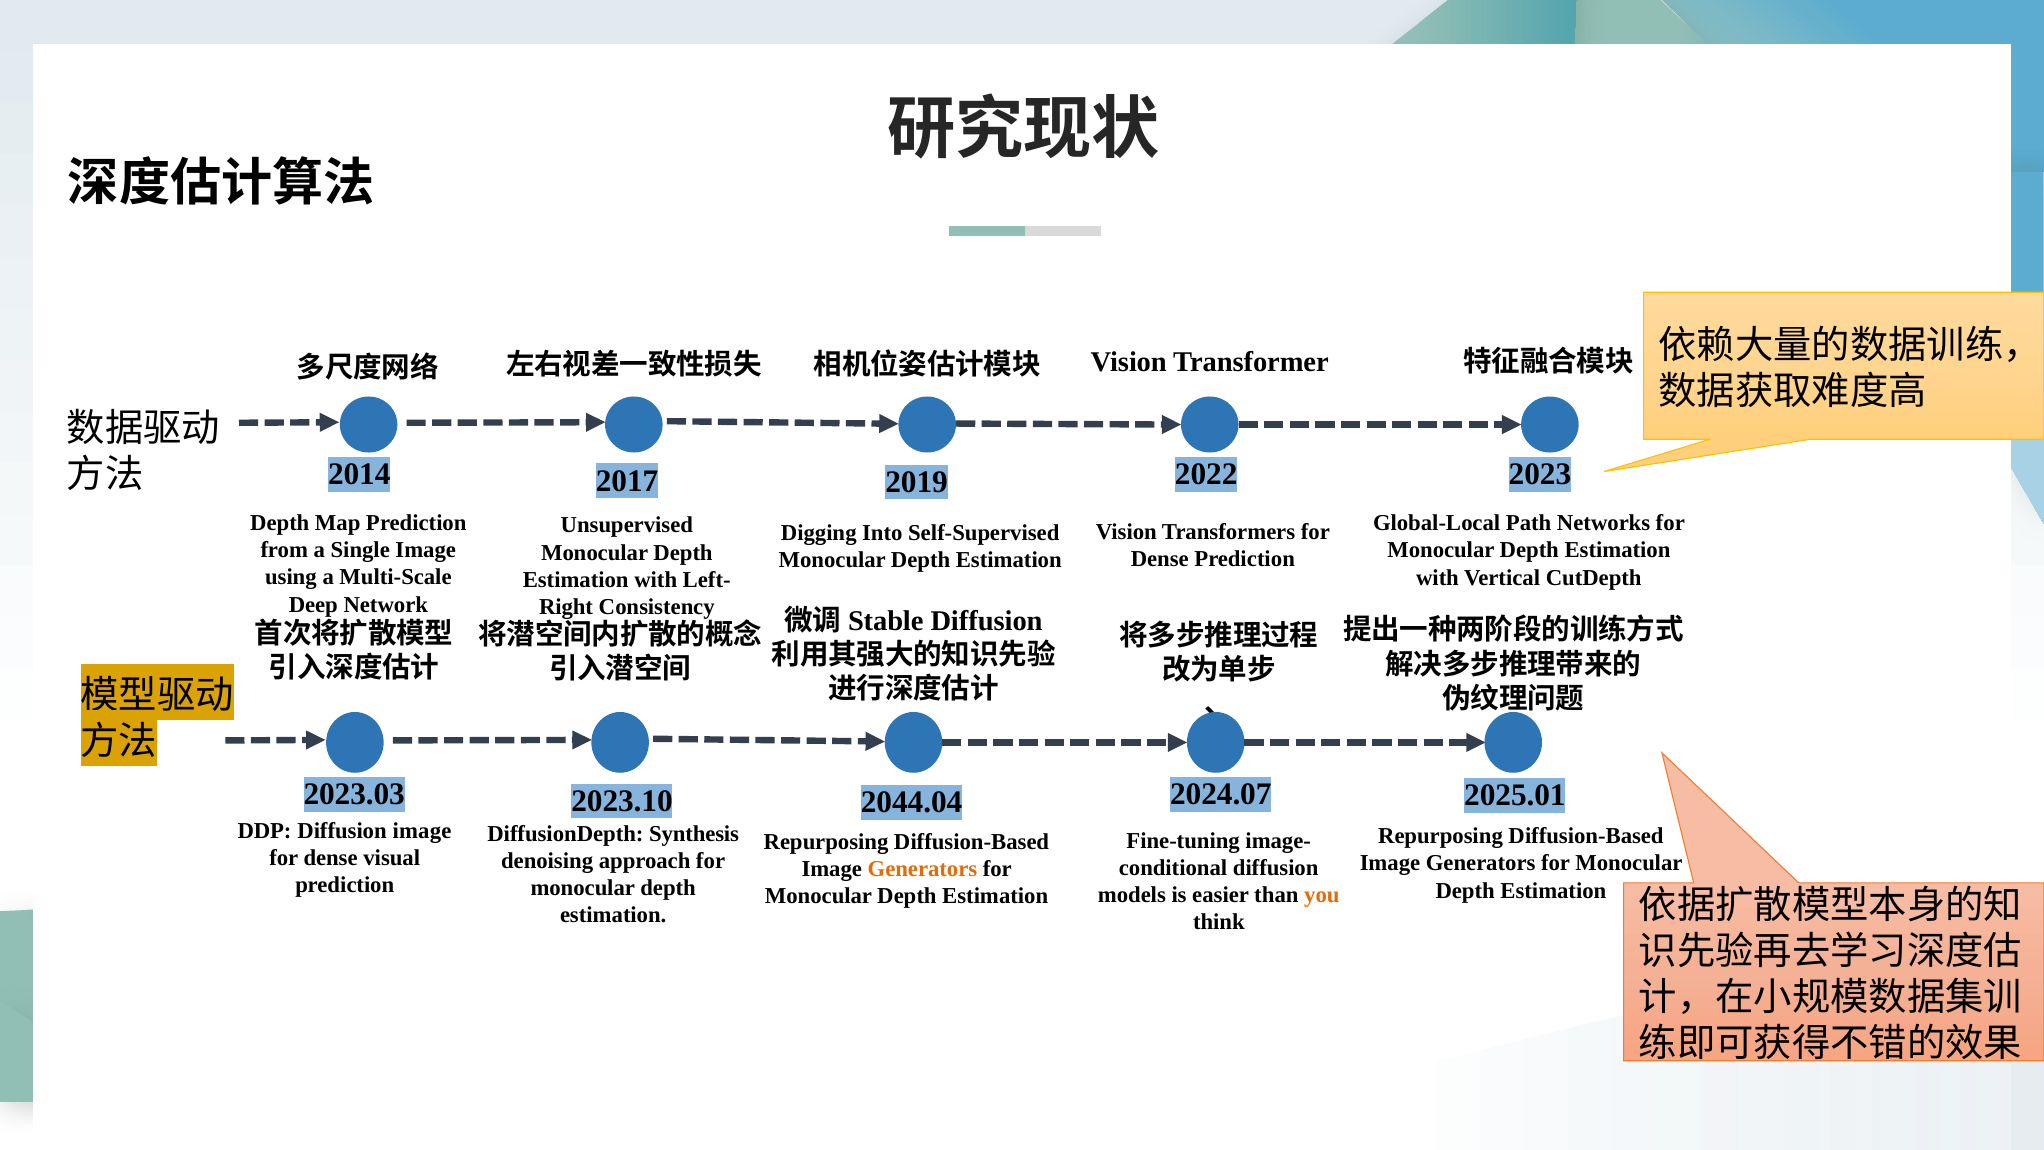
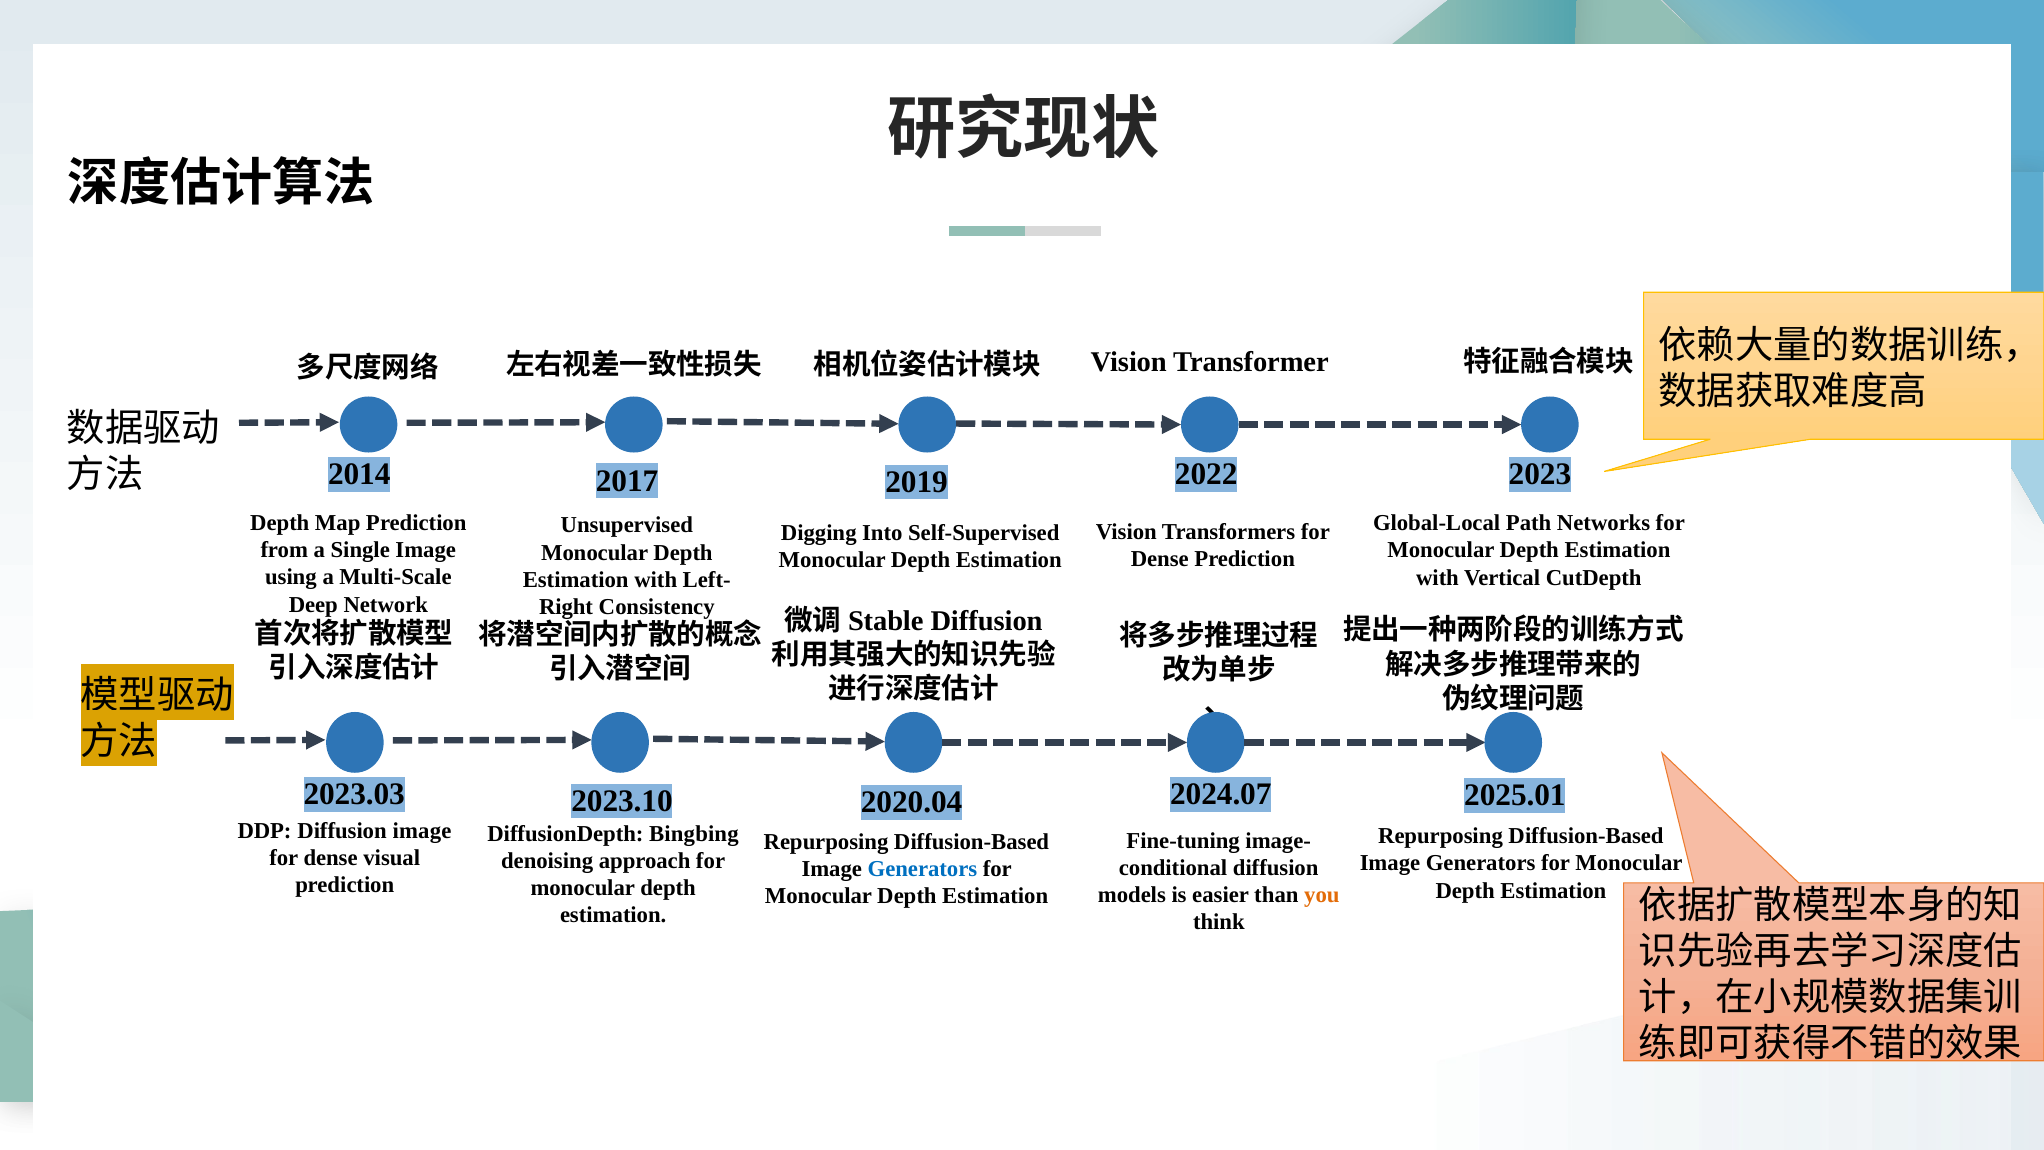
2044.04: 2044.04 -> 2020.04
Synthesis: Synthesis -> Bingbing
Generators at (922, 869) colour: orange -> blue
